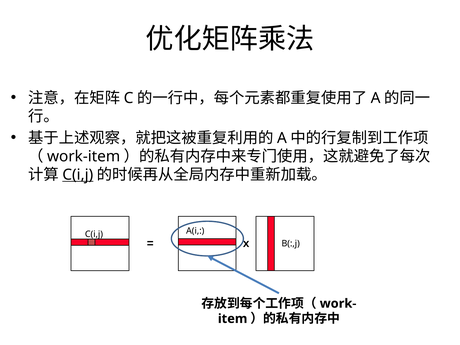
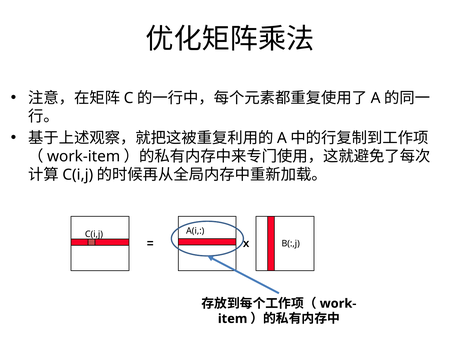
C(i,j at (78, 175) underline: present -> none
